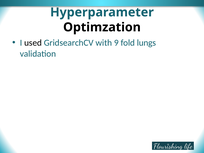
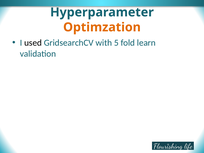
Optimzation colour: black -> orange
9: 9 -> 5
lungs: lungs -> learn
